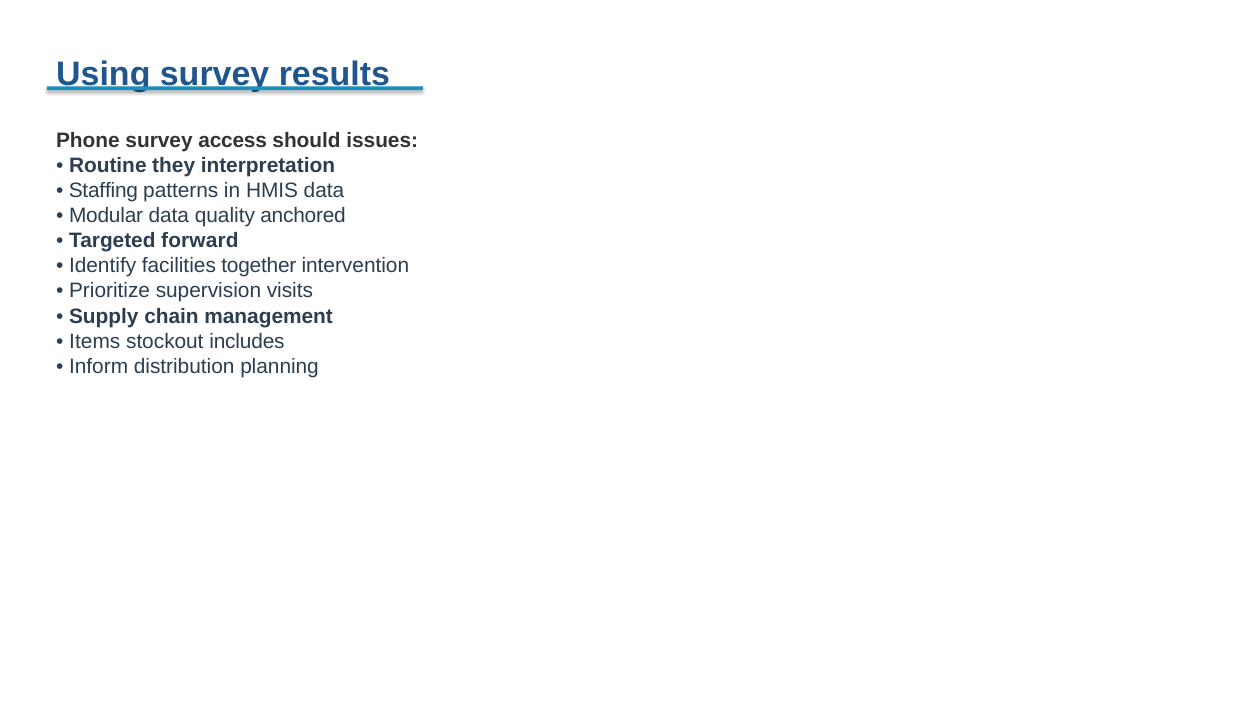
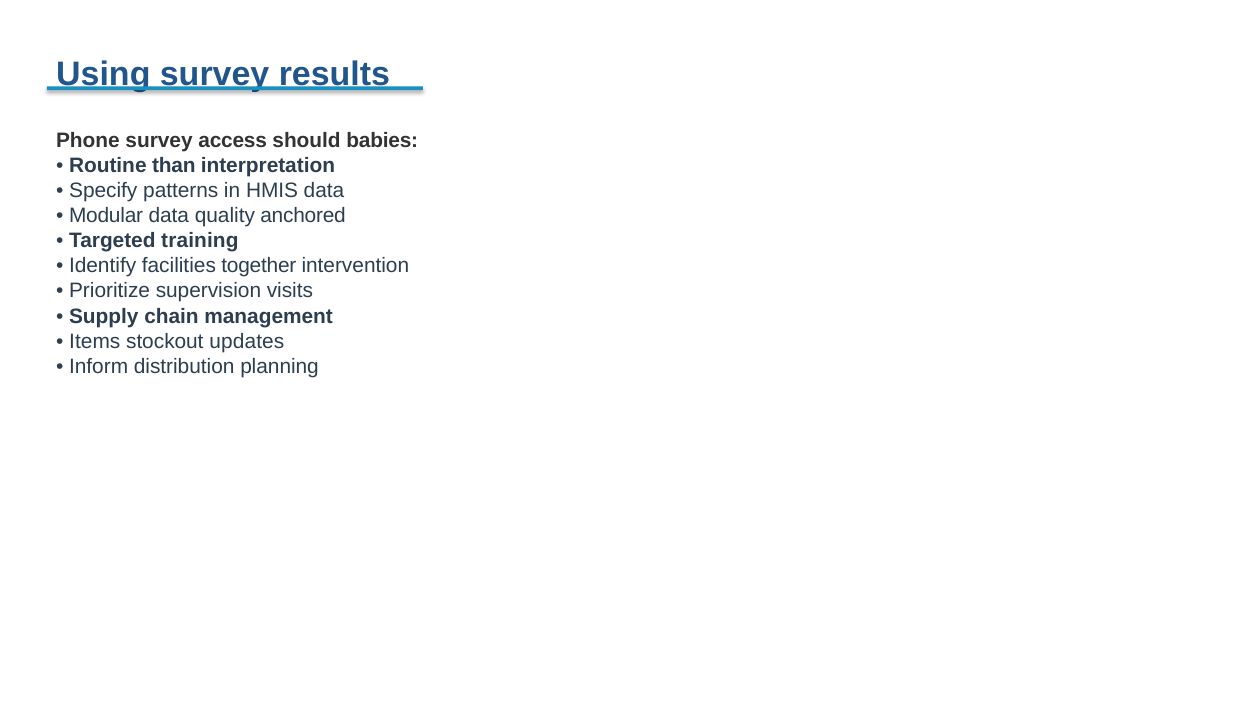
issues: issues -> babies
they: they -> than
Staffing: Staffing -> Specify
forward: forward -> training
includes: includes -> updates
